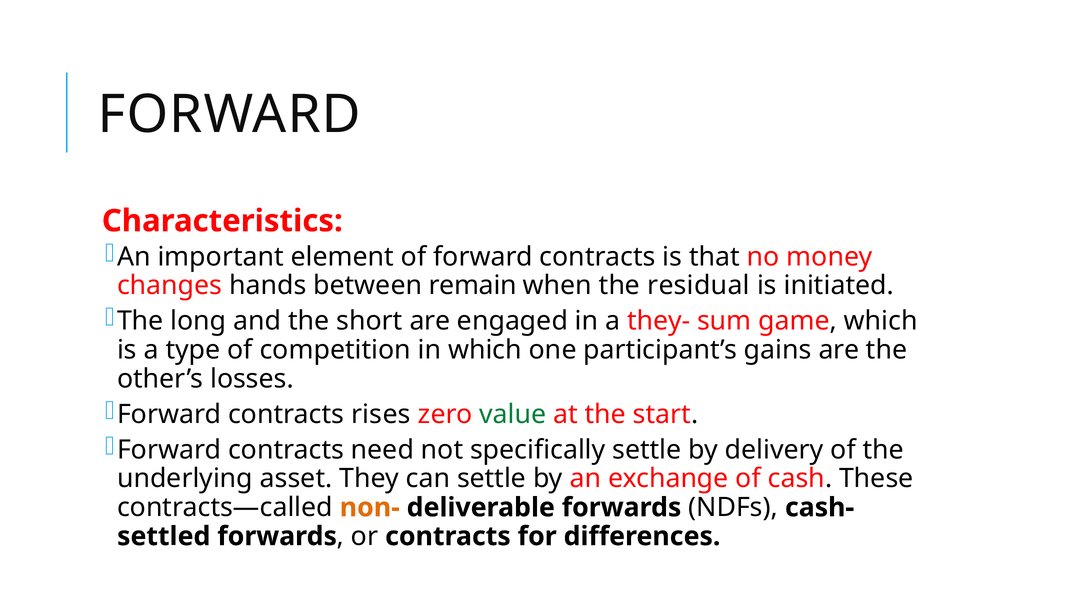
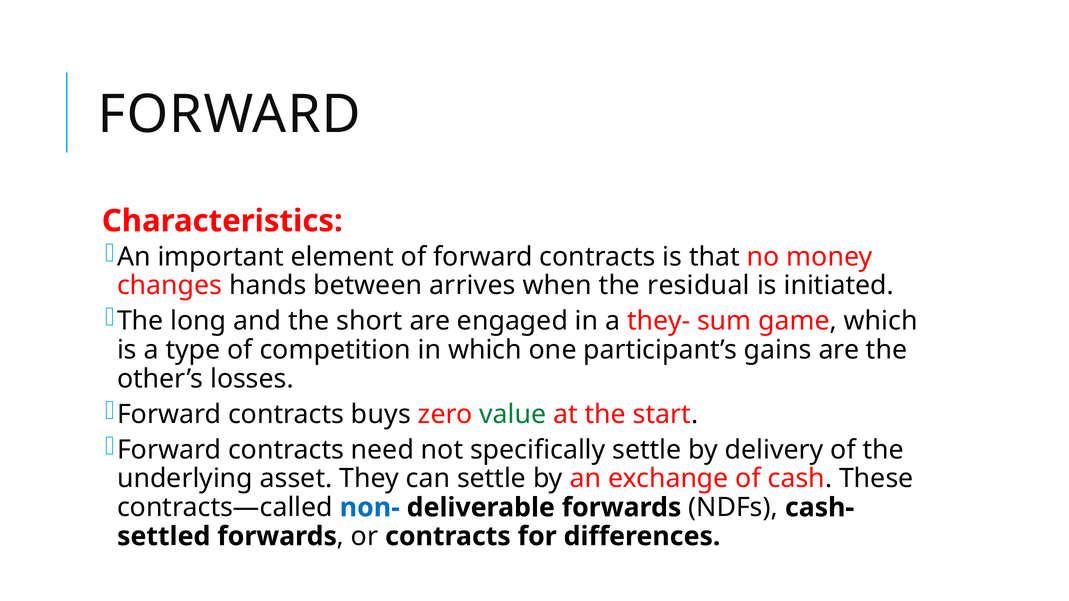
remain: remain -> arrives
rises: rises -> buys
non- colour: orange -> blue
